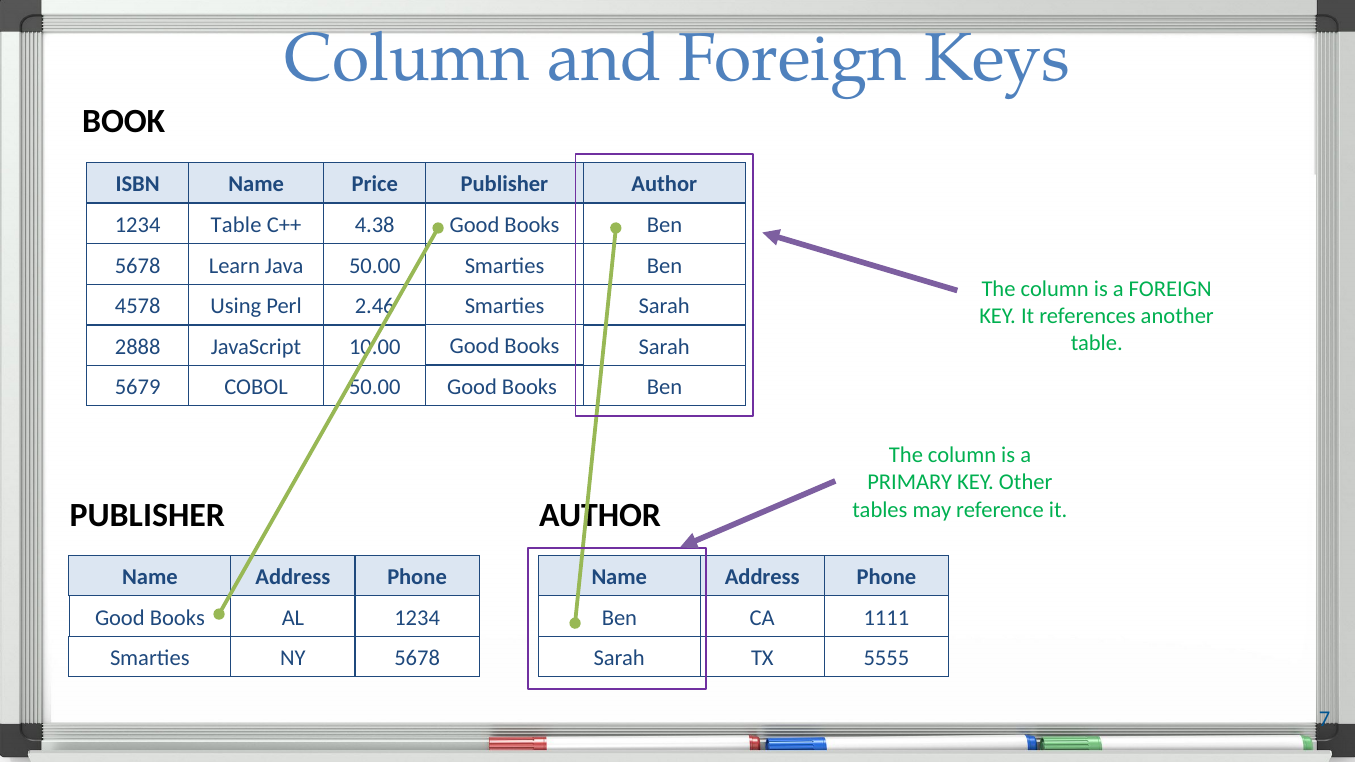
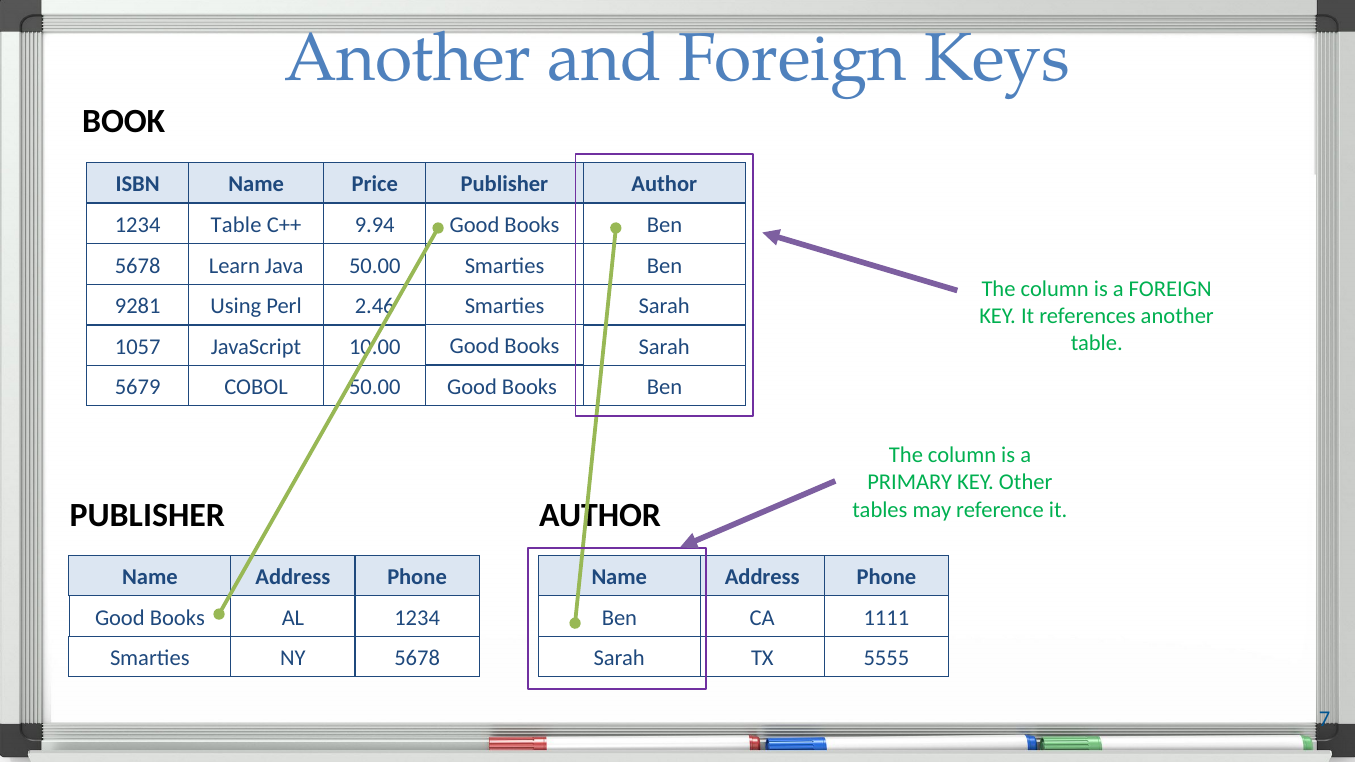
Column at (407, 58): Column -> Another
4.38: 4.38 -> 9.94
4578: 4578 -> 9281
2888: 2888 -> 1057
